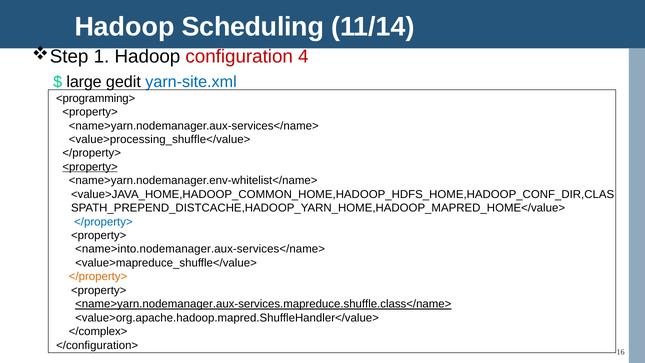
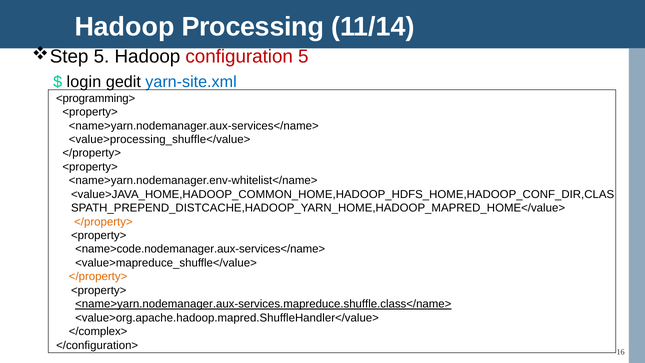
Scheduling: Scheduling -> Processing
1 at (101, 57): 1 -> 5
configuration 4: 4 -> 5
large: large -> login
<property> at (90, 167) underline: present -> none
</property> at (103, 222) colour: blue -> orange
<name>into.nodemanager.aux-services</name>: <name>into.nodemanager.aux-services</name> -> <name>code.nodemanager.aux-services</name>
